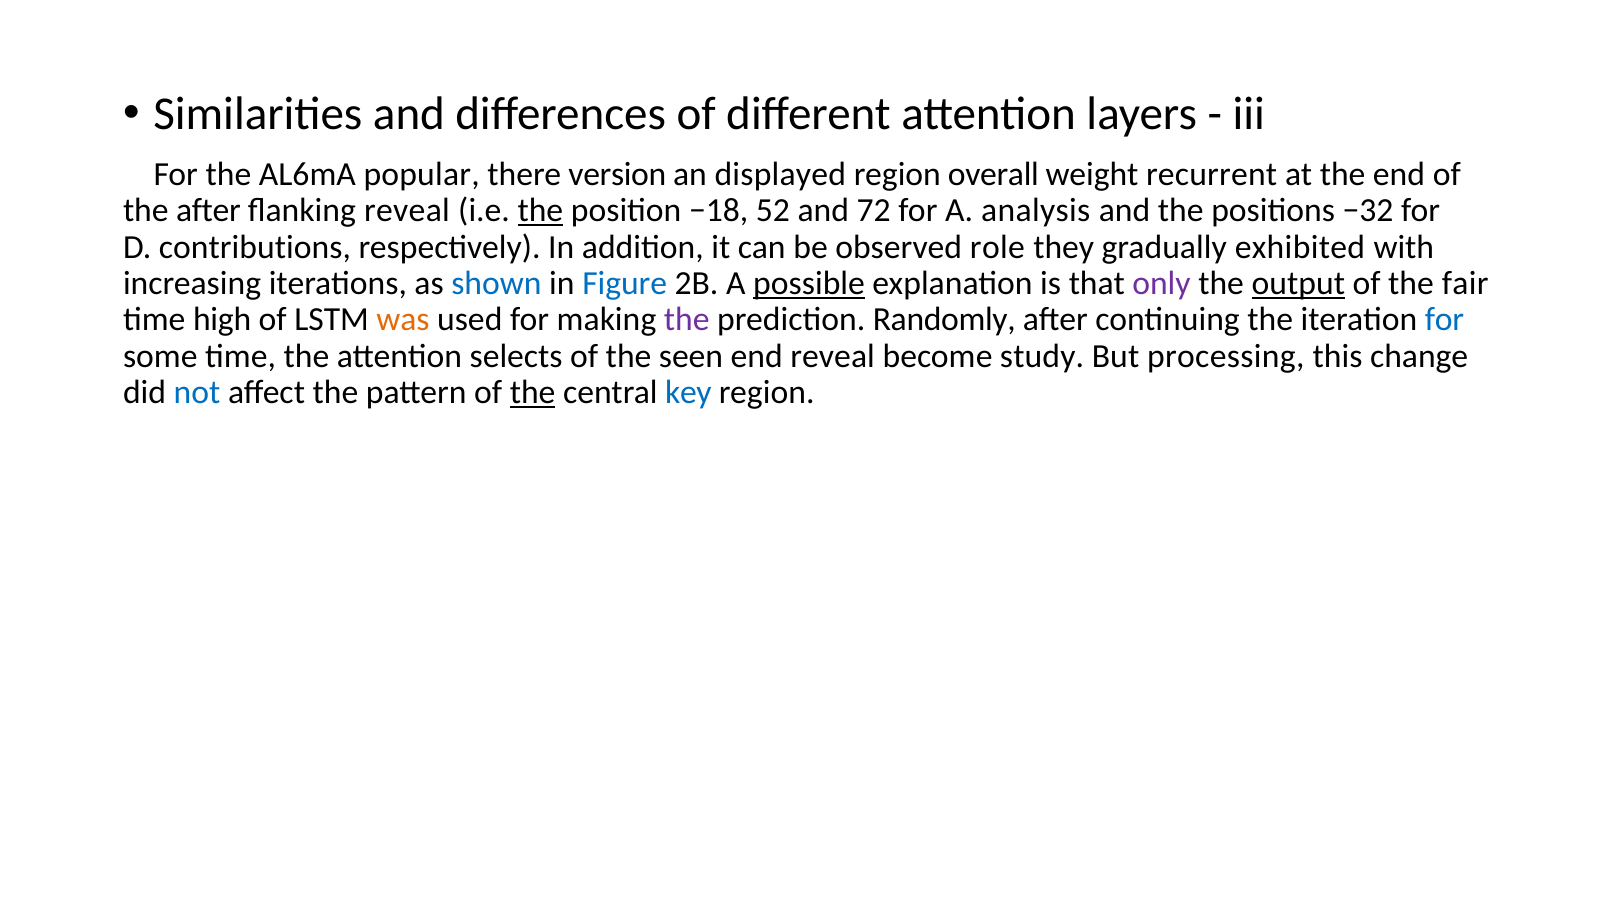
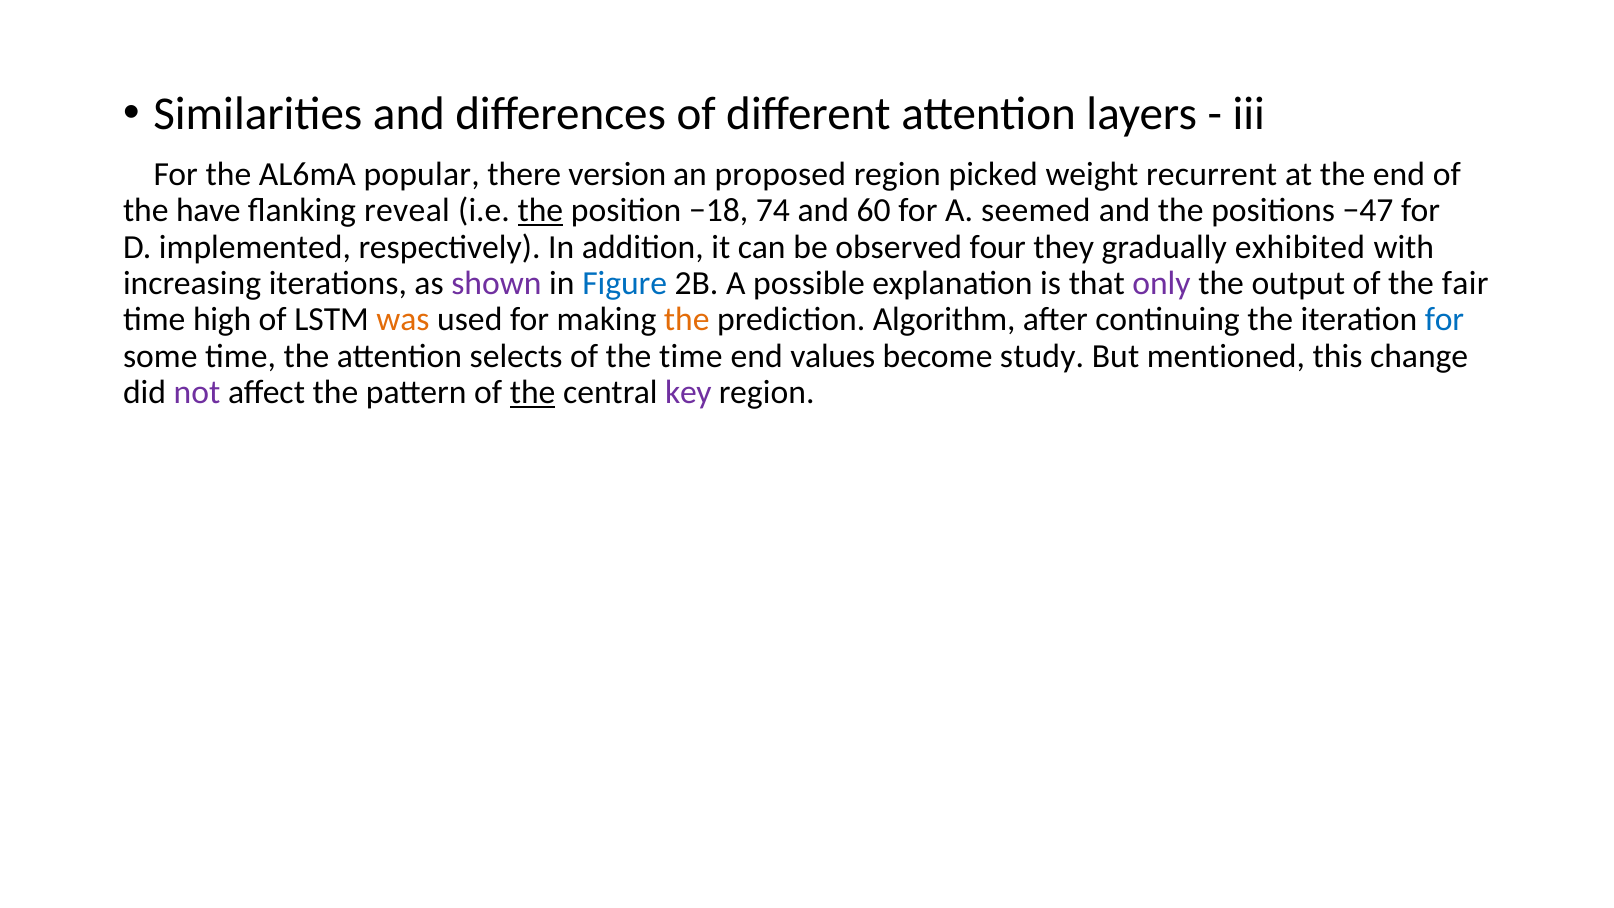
displayed: displayed -> proposed
overall: overall -> picked
the after: after -> have
52: 52 -> 74
72: 72 -> 60
analysis: analysis -> seemed
−32: −32 -> −47
contributions: contributions -> implemented
role: role -> four
shown colour: blue -> purple
possible underline: present -> none
output underline: present -> none
the at (687, 320) colour: purple -> orange
Randomly: Randomly -> Algorithm
the seen: seen -> time
end reveal: reveal -> values
processing: processing -> mentioned
not colour: blue -> purple
key colour: blue -> purple
